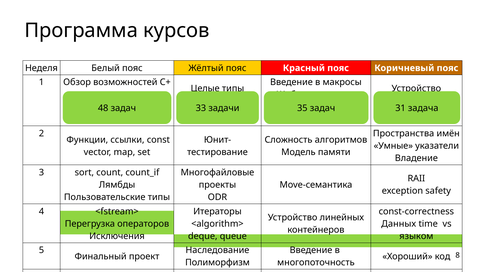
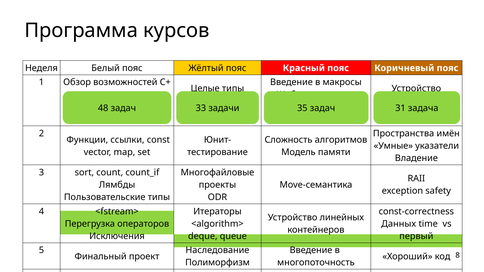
языком: языком -> первый
